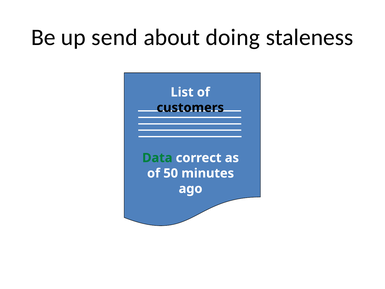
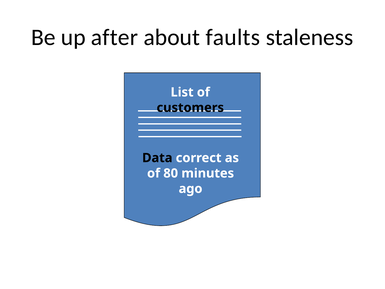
send: send -> after
doing: doing -> faults
Data colour: green -> black
50: 50 -> 80
